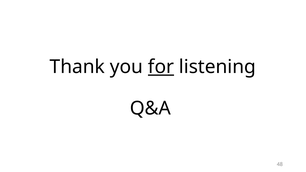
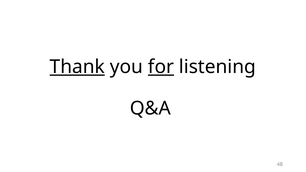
Thank underline: none -> present
